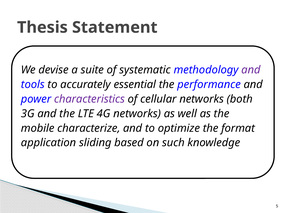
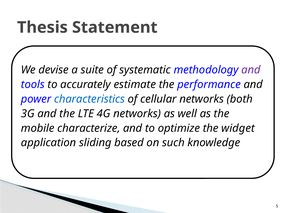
essential: essential -> estimate
characteristics colour: purple -> blue
format: format -> widget
